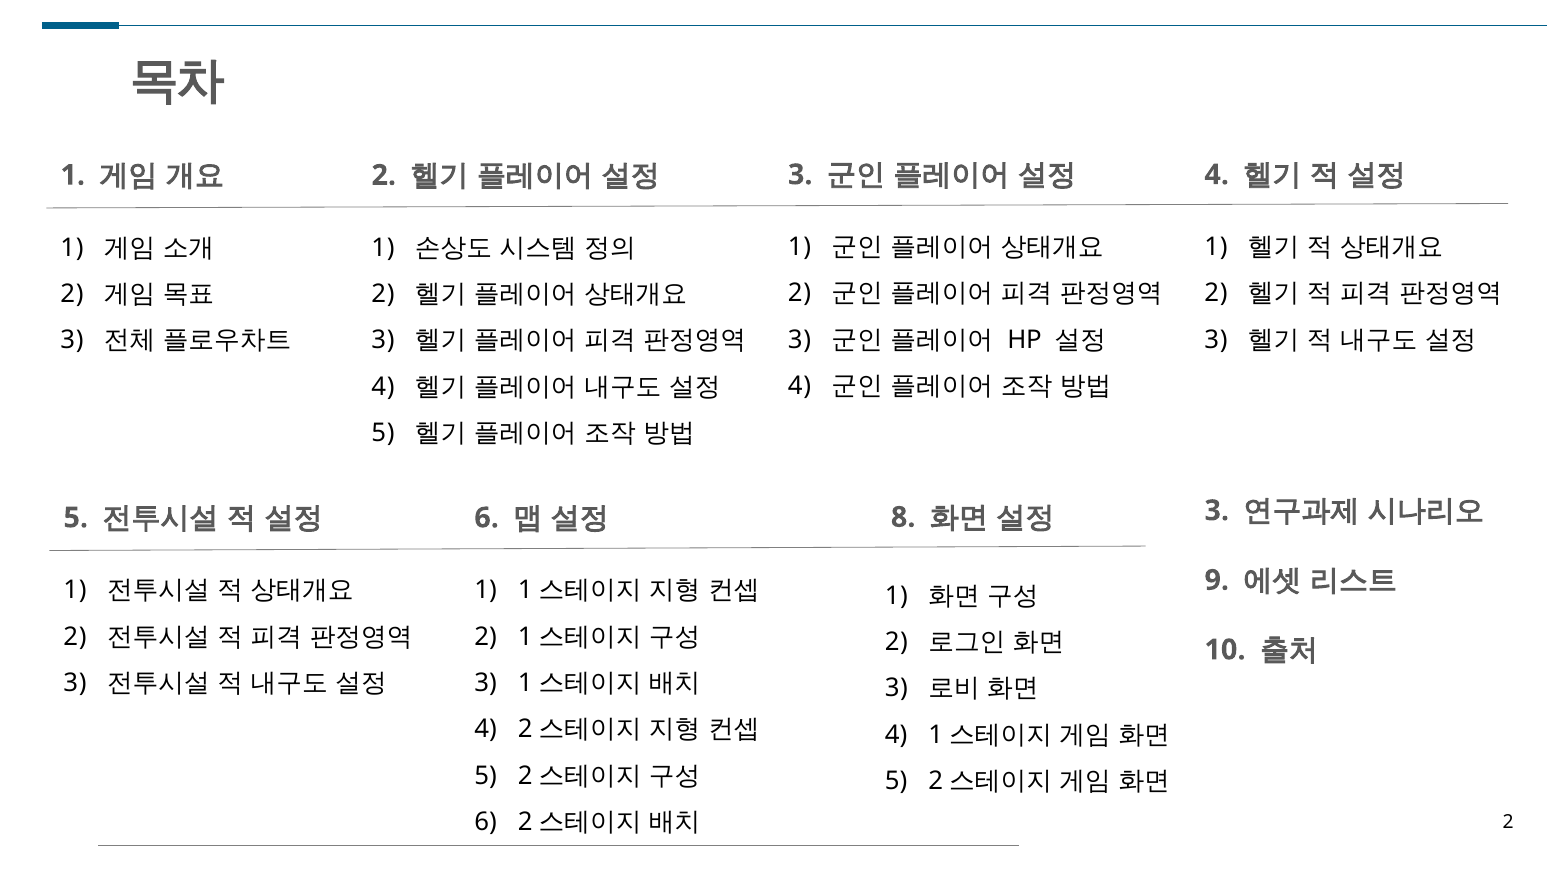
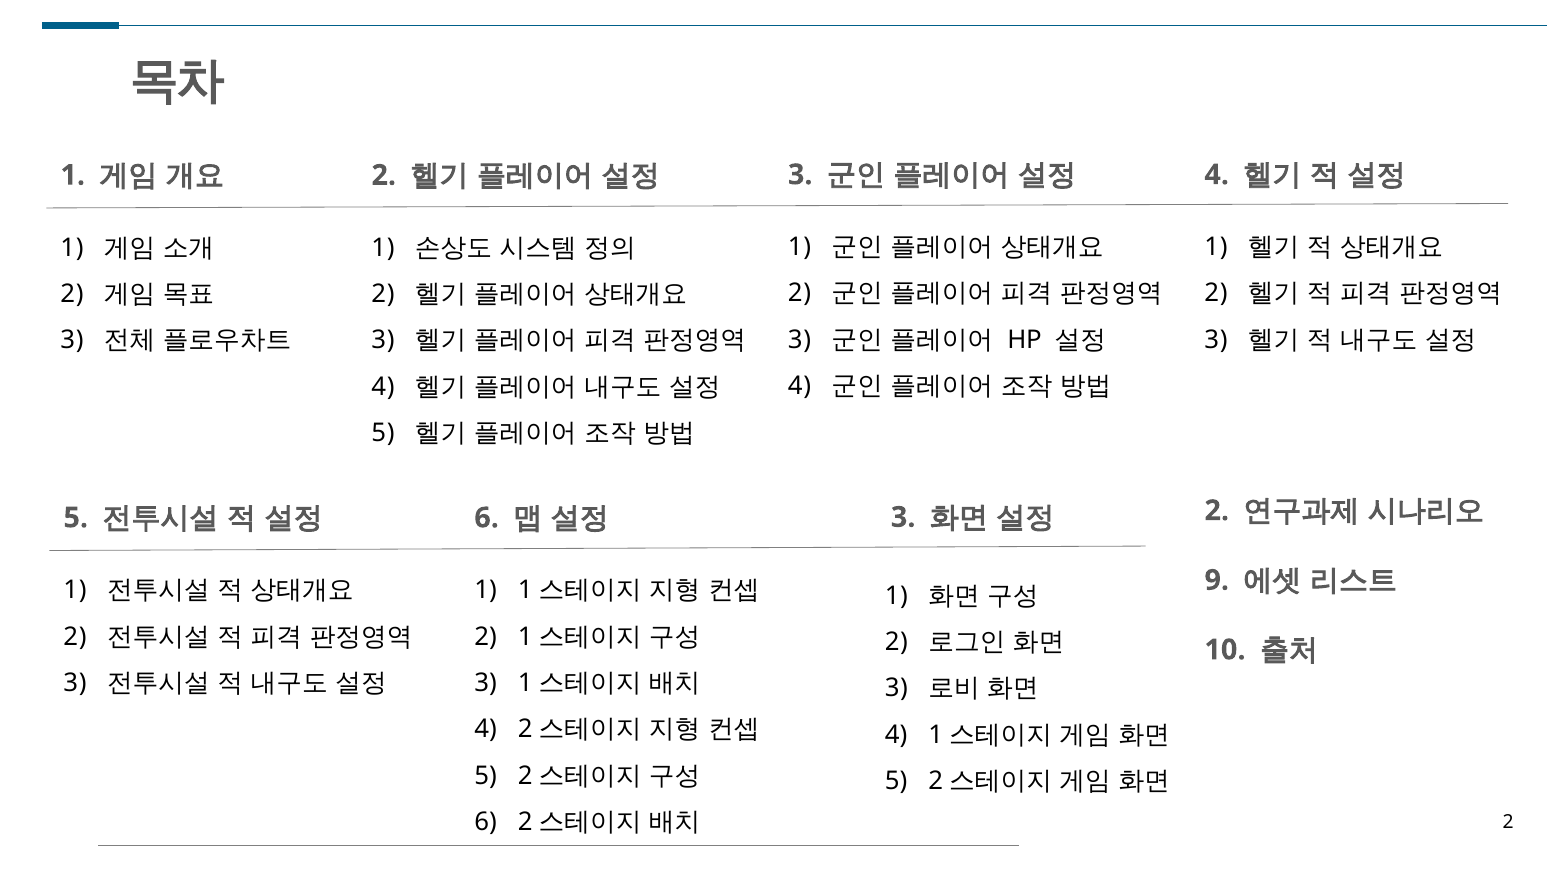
8 at (903, 517): 8 -> 3
3 at (1217, 511): 3 -> 2
